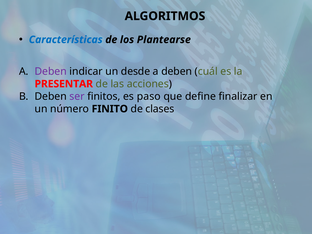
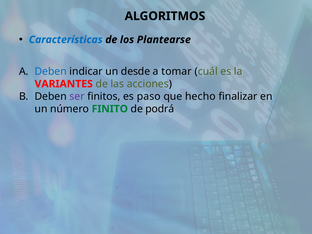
Deben at (51, 71) colour: purple -> blue
deben at (177, 71): deben -> tomar
PRESENTAR: PRESENTAR -> VARIANTES
define: define -> hecho
FINITO colour: black -> green
clases: clases -> podrá
